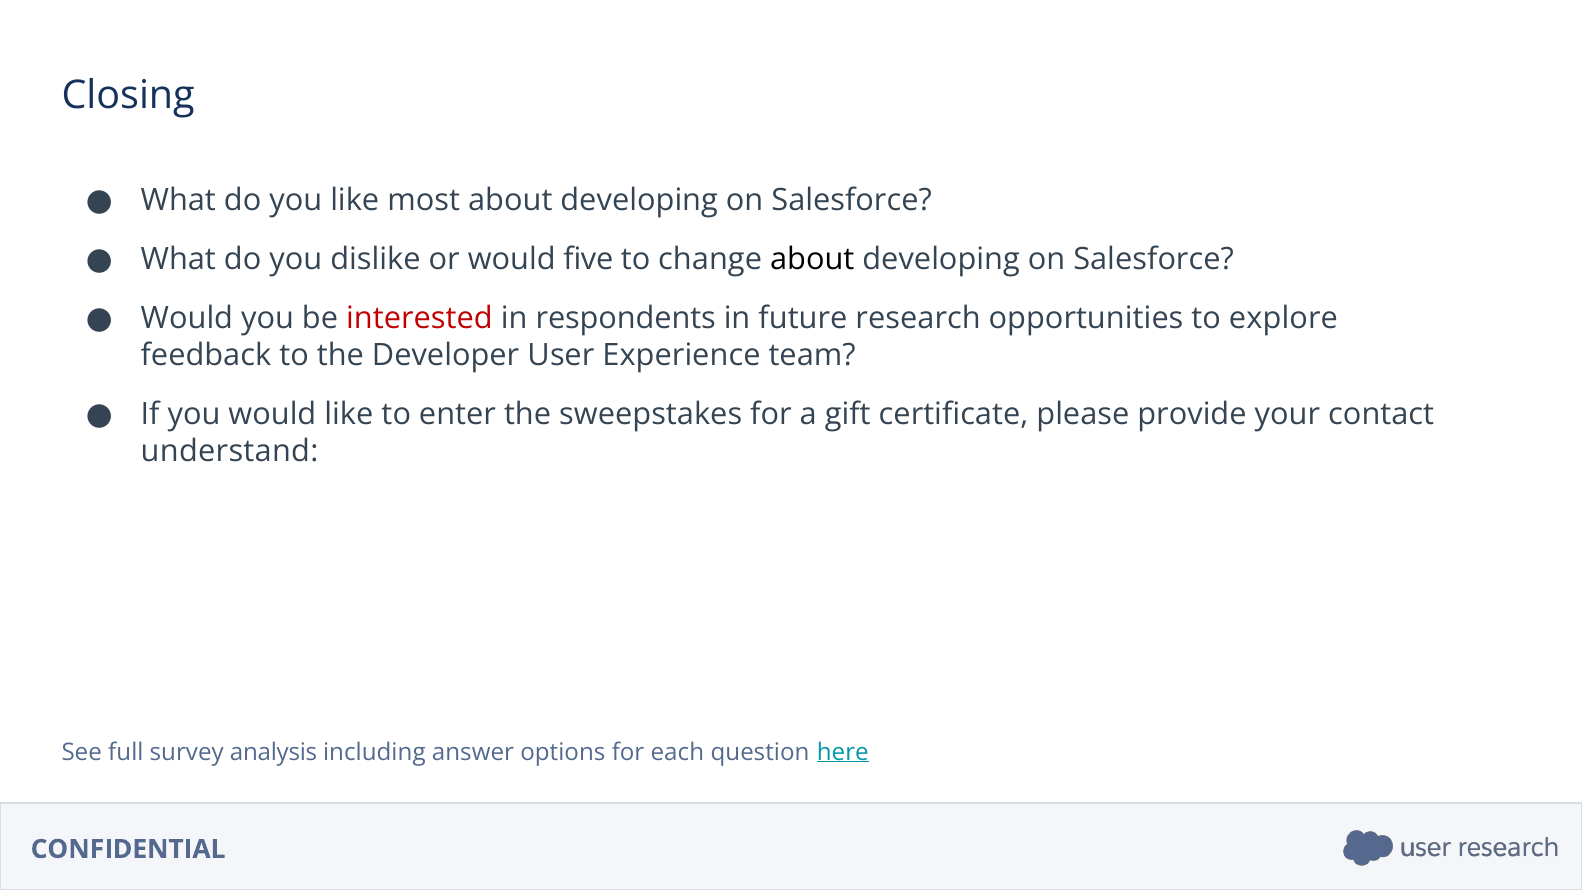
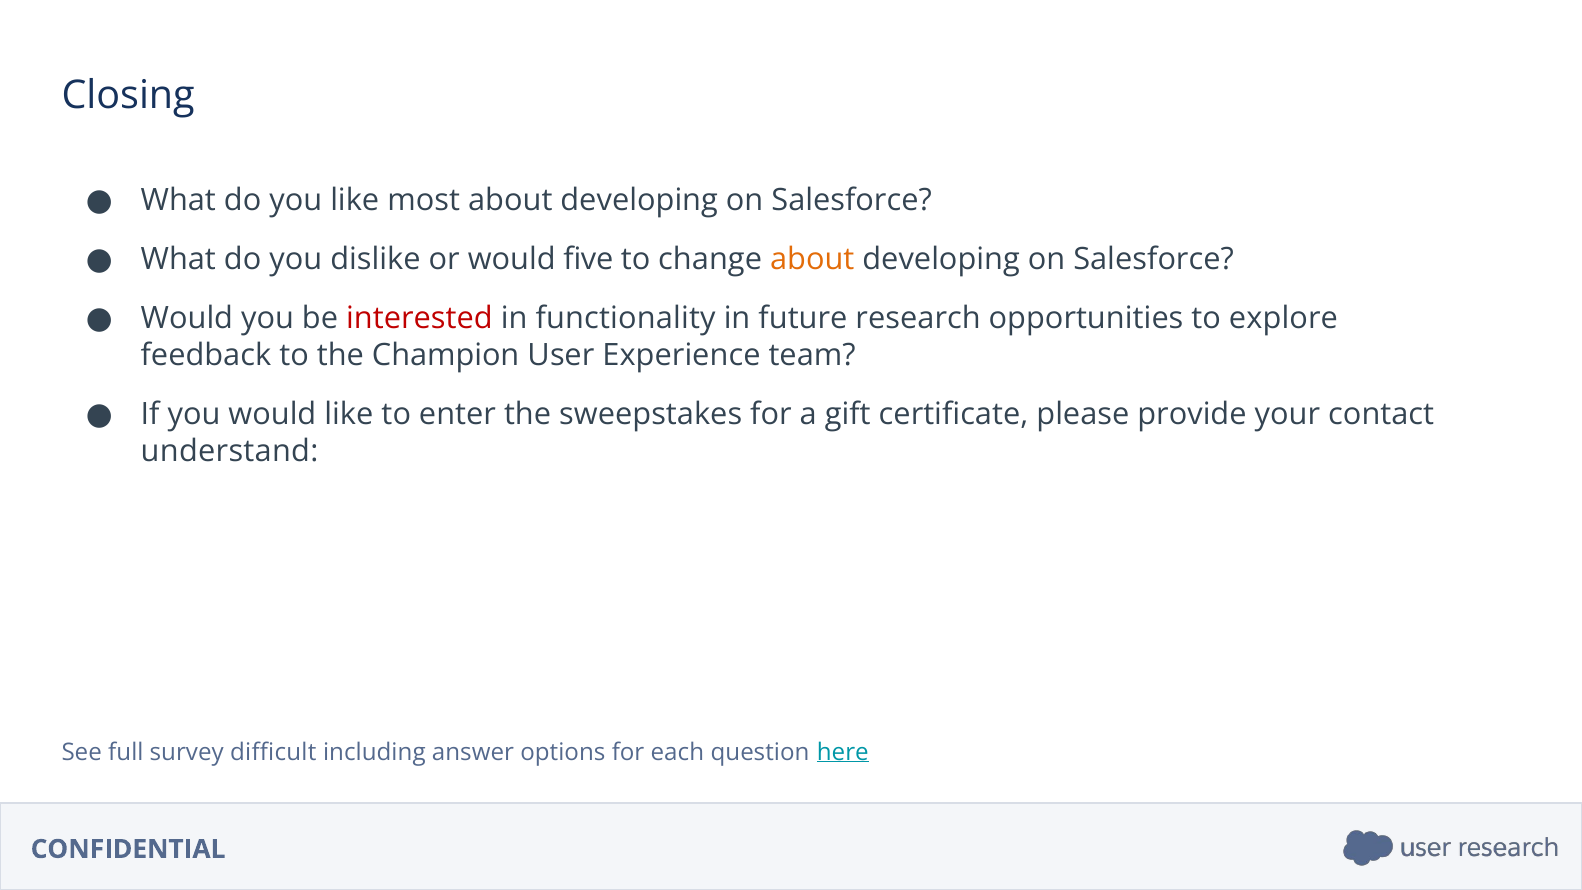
about at (812, 260) colour: black -> orange
respondents: respondents -> functionality
Developer: Developer -> Champion
analysis: analysis -> difficult
